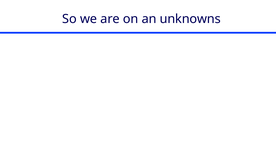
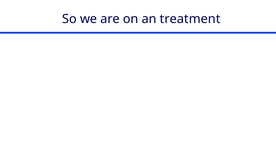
unknowns: unknowns -> treatment
